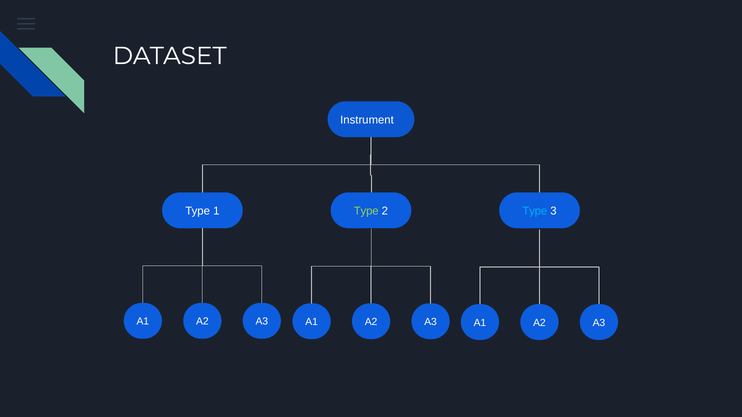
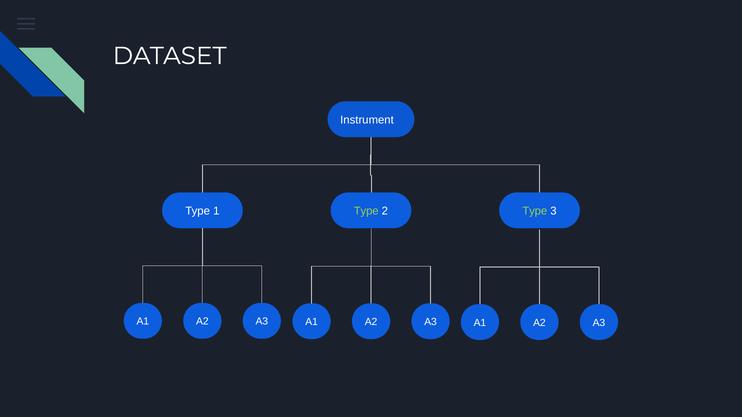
Type at (535, 211) colour: light blue -> light green
